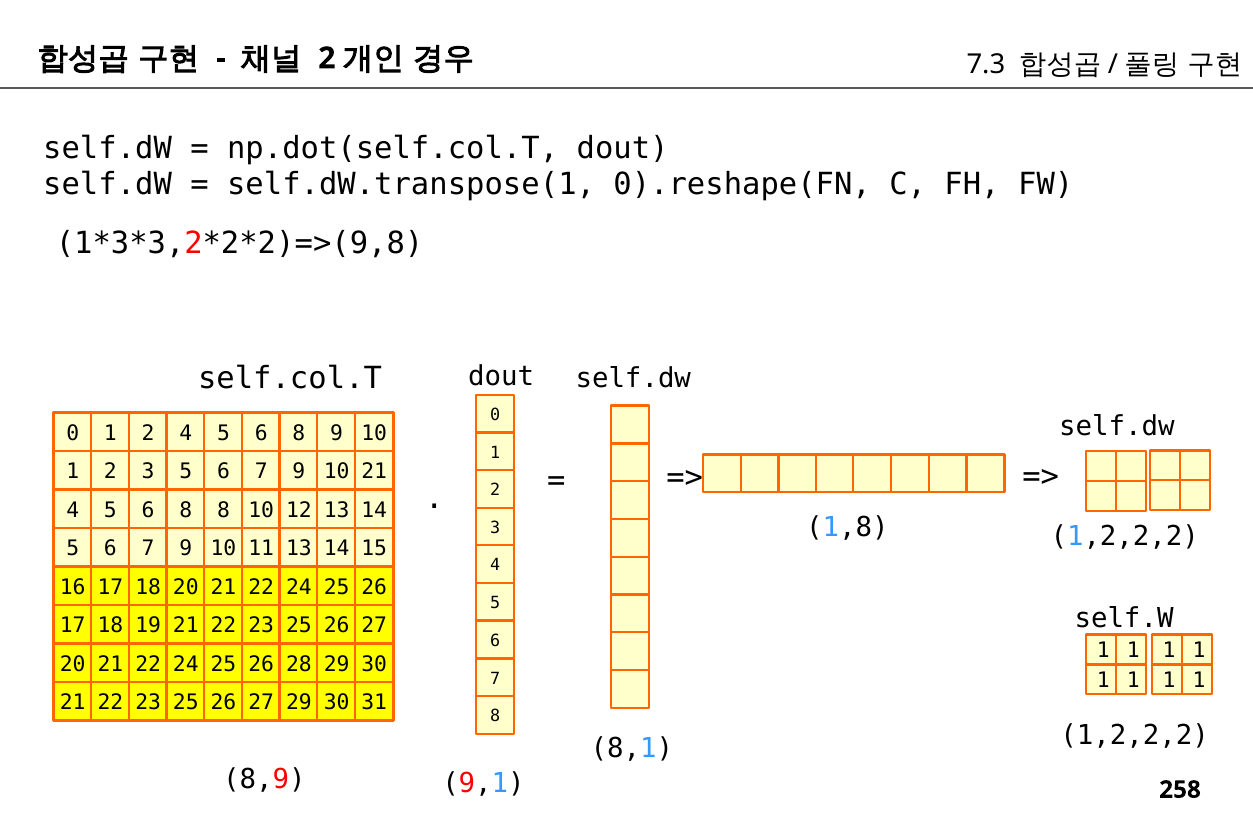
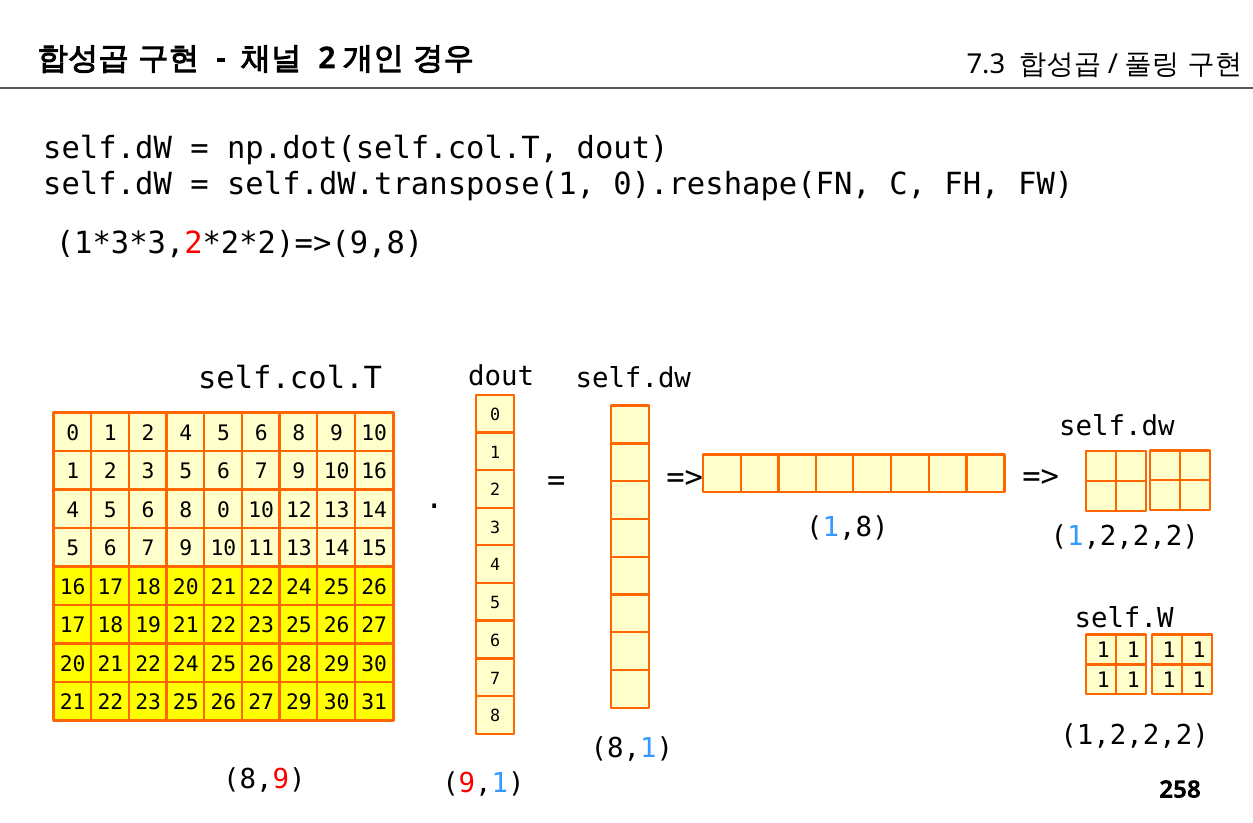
10 21: 21 -> 16
8 8: 8 -> 0
